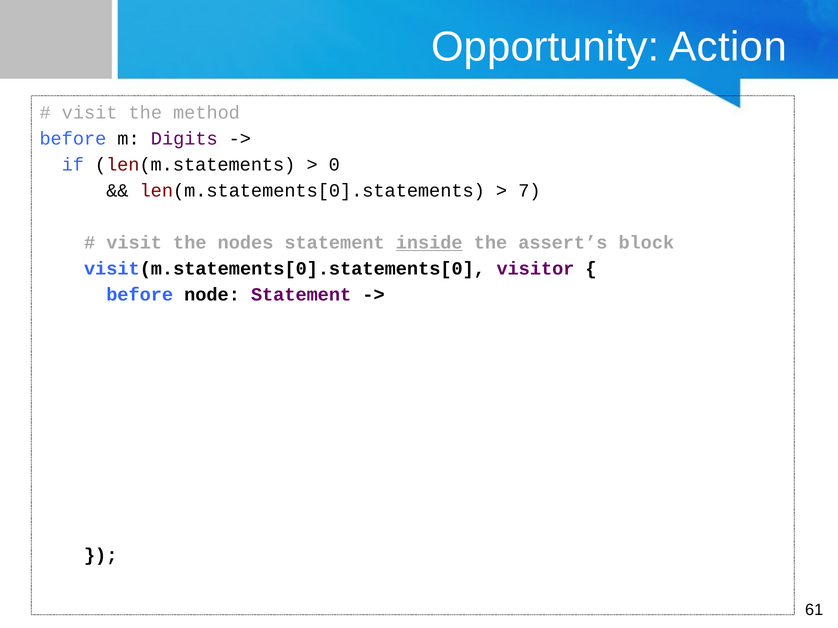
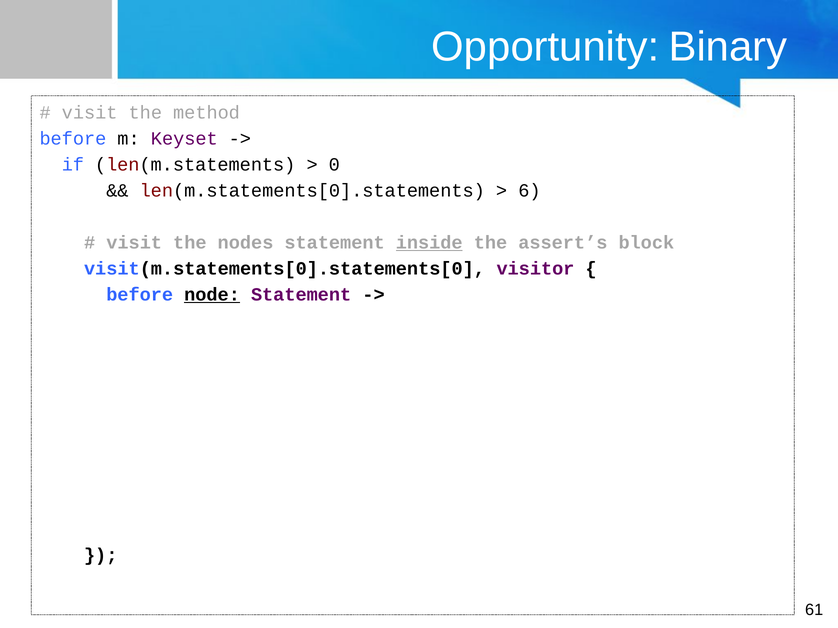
Action: Action -> Binary
Digits: Digits -> Keyset
7: 7 -> 6
node underline: none -> present
